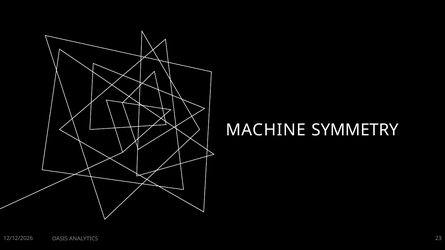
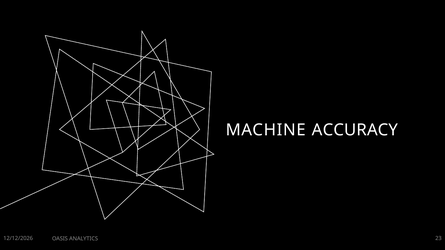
SYMMETRY: SYMMETRY -> ACCURACY
